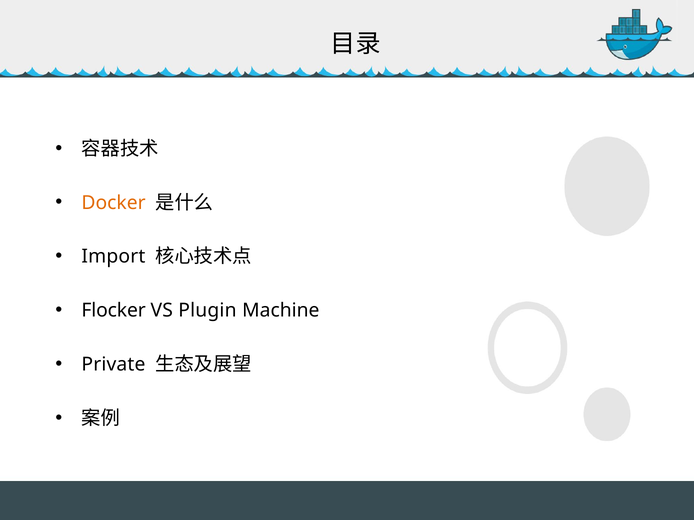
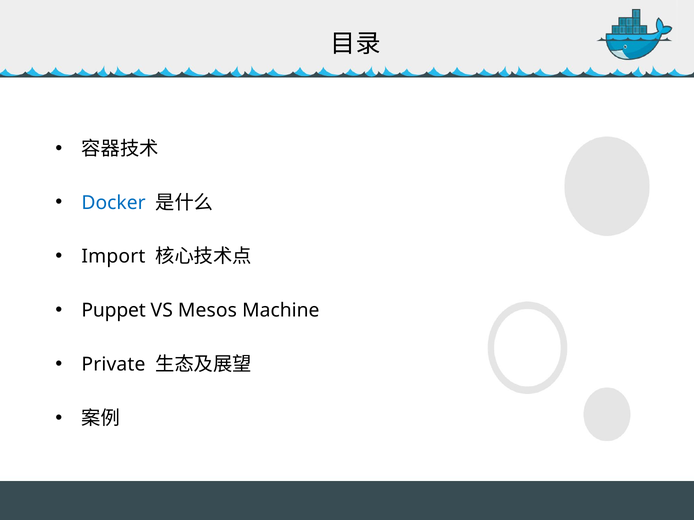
Docker colour: orange -> blue
Flocker: Flocker -> Puppet
Plugin: Plugin -> Mesos
